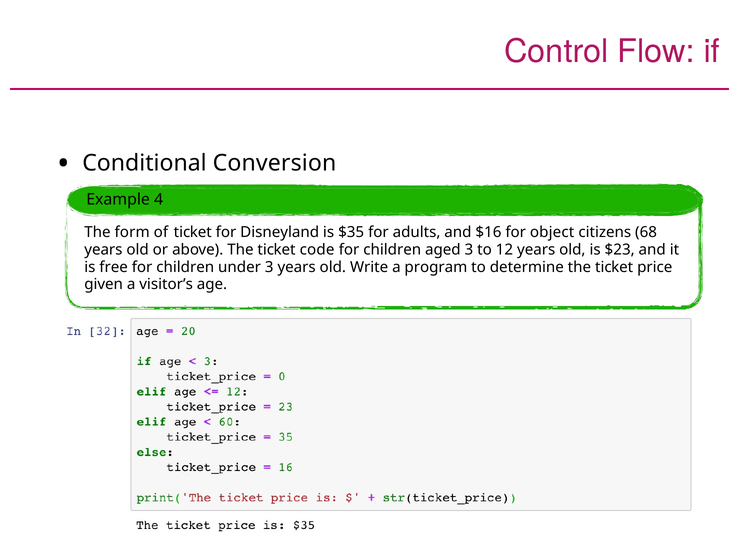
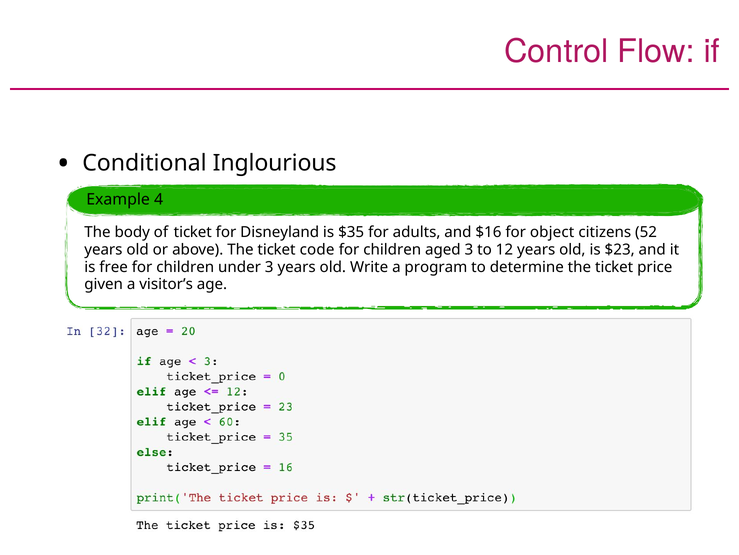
Conversion: Conversion -> Inglourious
form: form -> body
68: 68 -> 52
